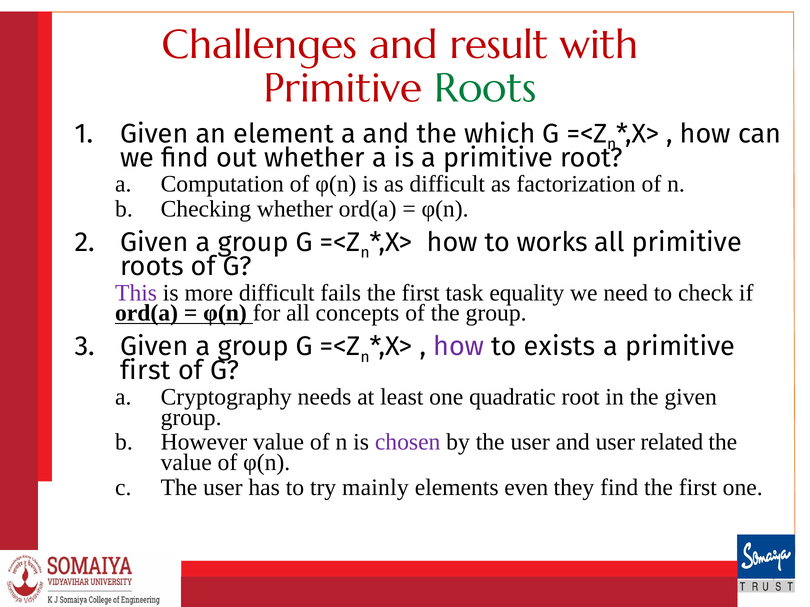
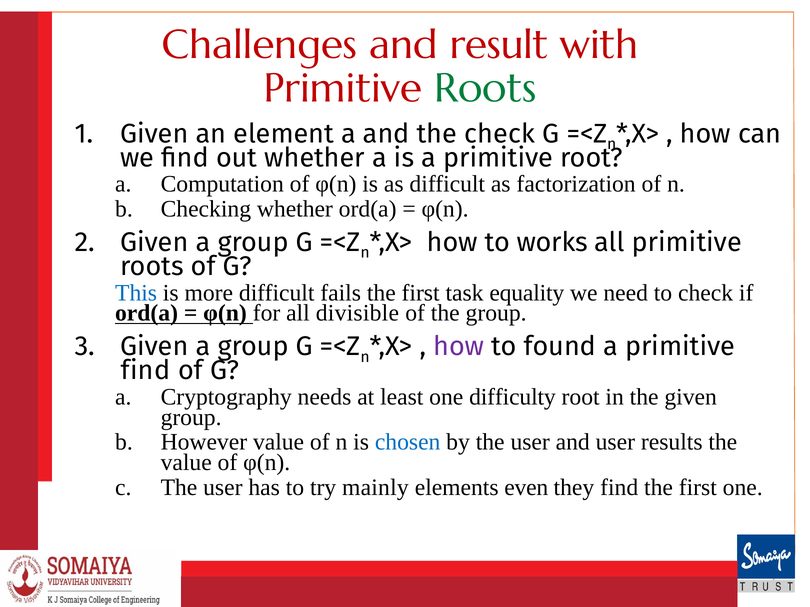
the which: which -> check
This colour: purple -> blue
concepts: concepts -> divisible
exists: exists -> found
first at (145, 371): first -> find
quadratic: quadratic -> difficulty
chosen colour: purple -> blue
related: related -> results
